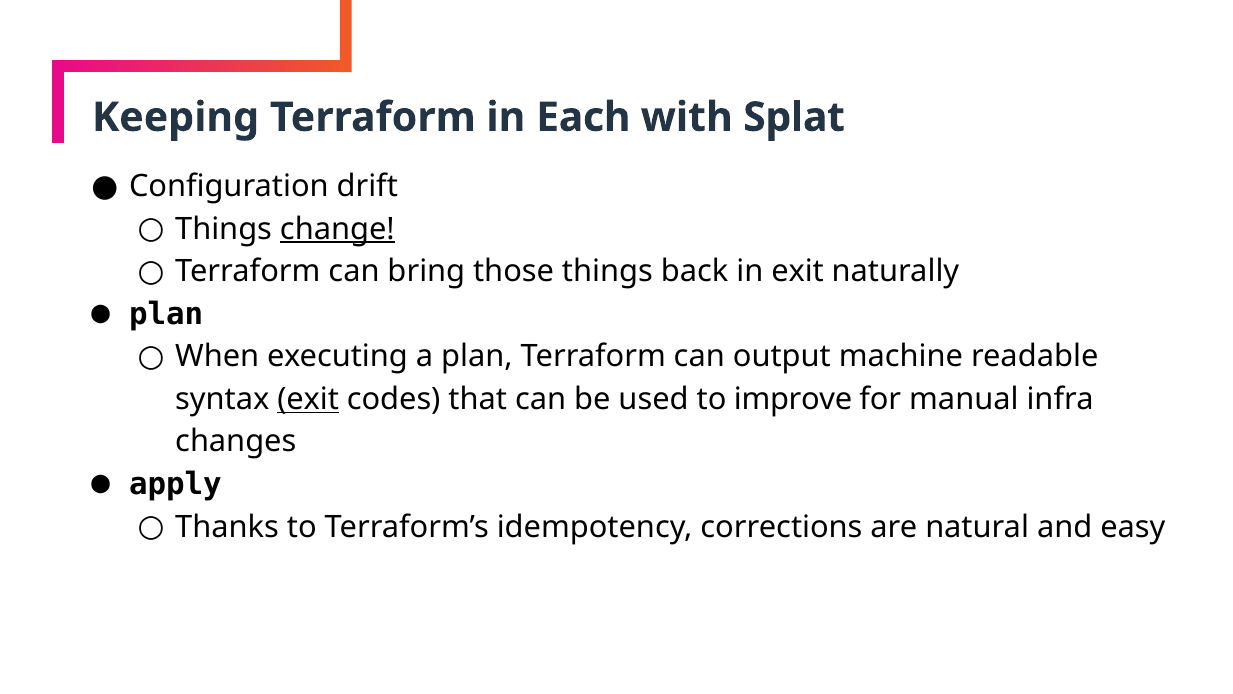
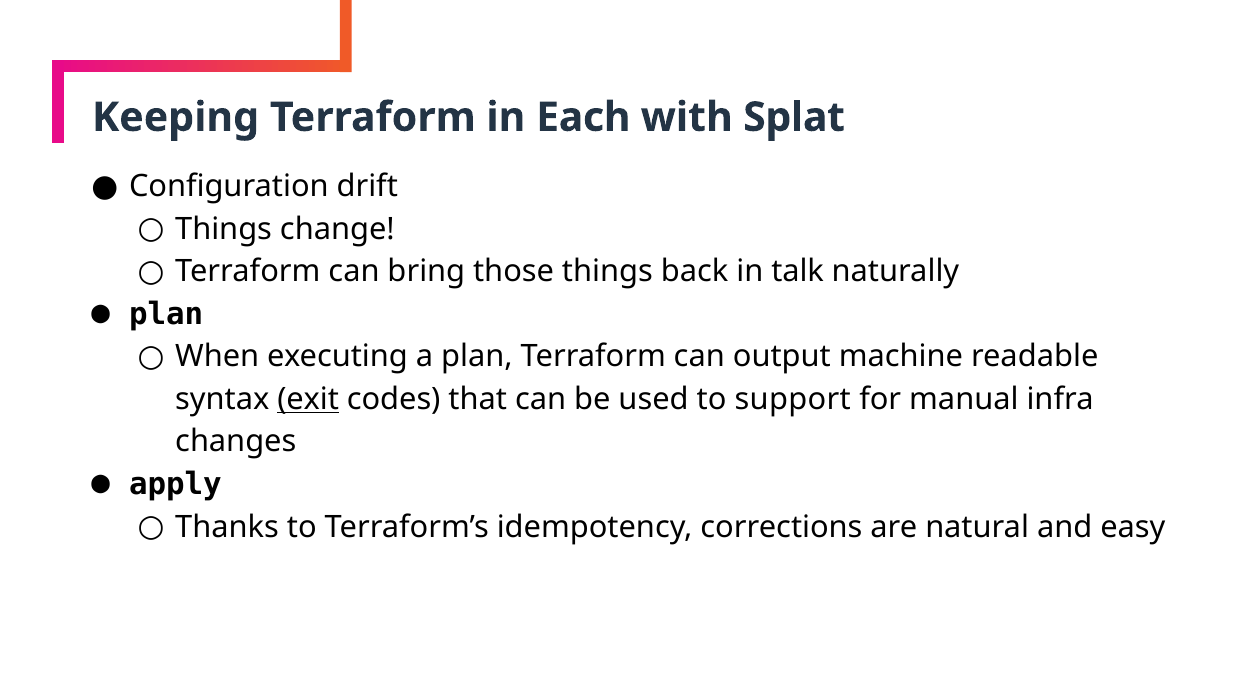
change underline: present -> none
in exit: exit -> talk
improve: improve -> support
